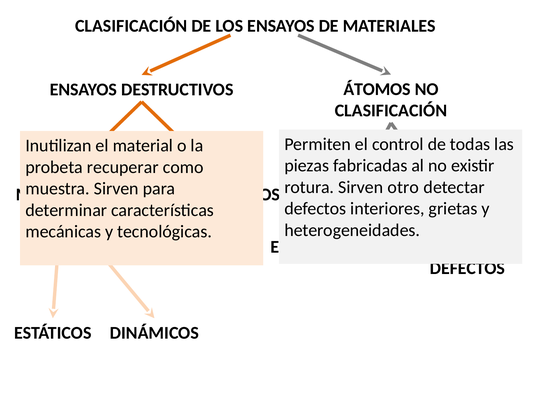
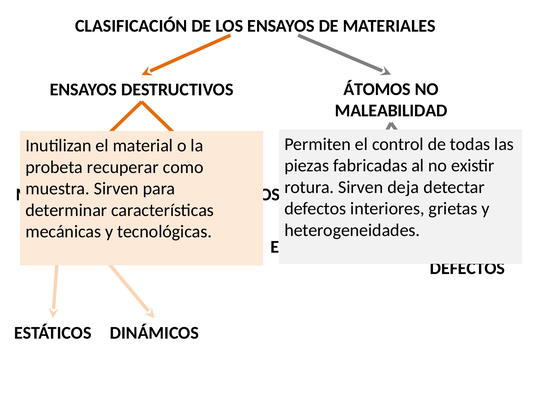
CLASIFICACIÓN at (391, 111): CLASIFICACIÓN -> MALEABILIDAD
otro: otro -> deja
